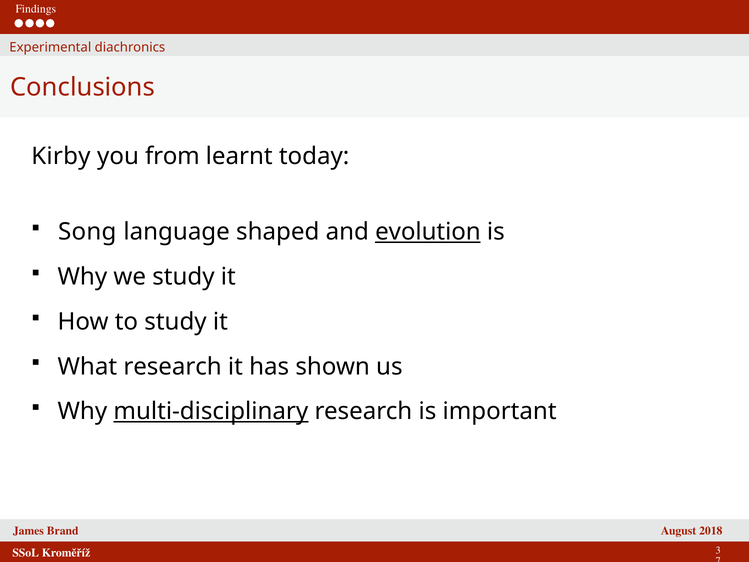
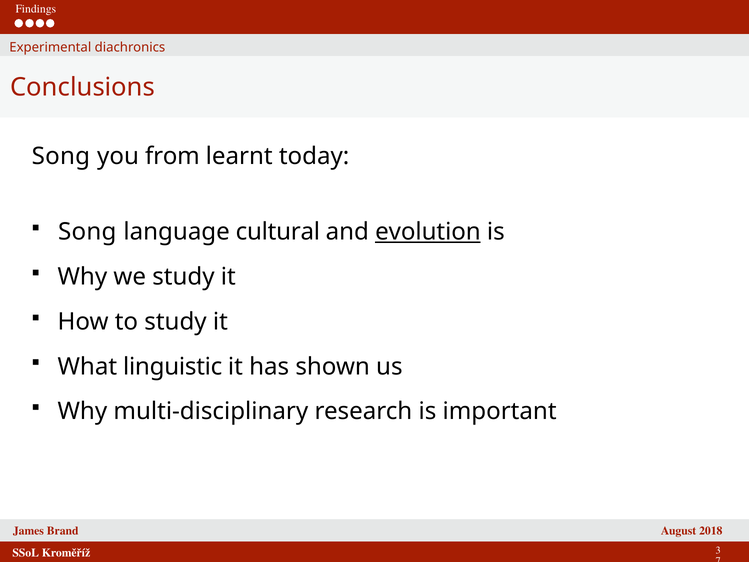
Kirby at (61, 156): Kirby -> Song
shaped: shaped -> cultural
What research: research -> linguistic
multi-disciplinary underline: present -> none
